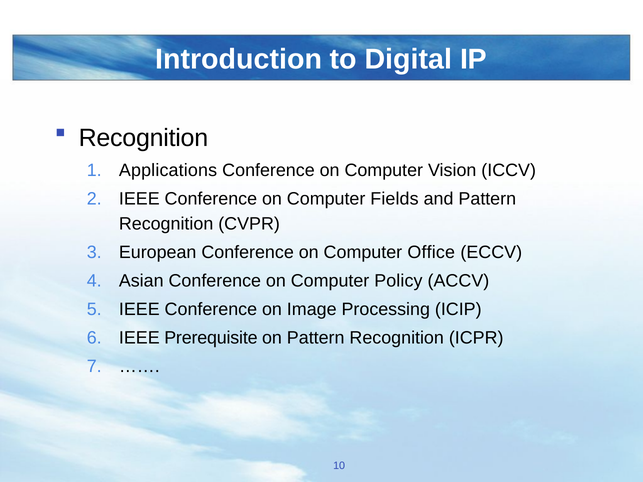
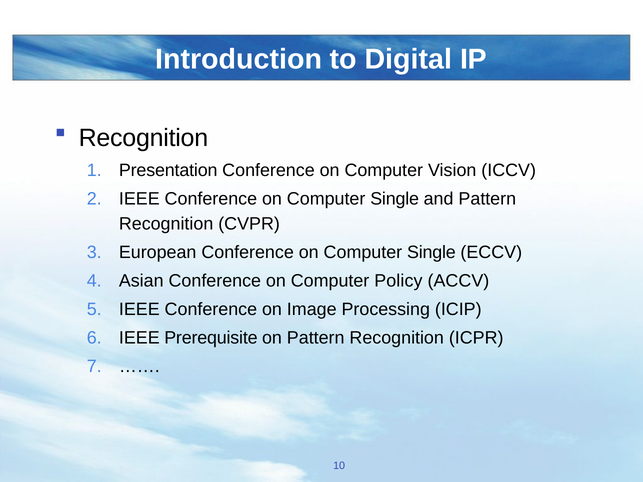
Applications: Applications -> Presentation
Fields at (394, 199): Fields -> Single
Office at (431, 252): Office -> Single
